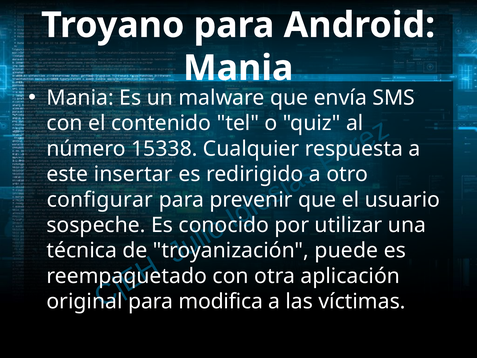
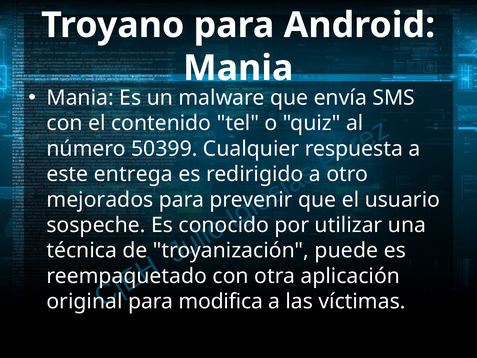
15338: 15338 -> 50399
insertar: insertar -> entrega
configurar: configurar -> mejorados
